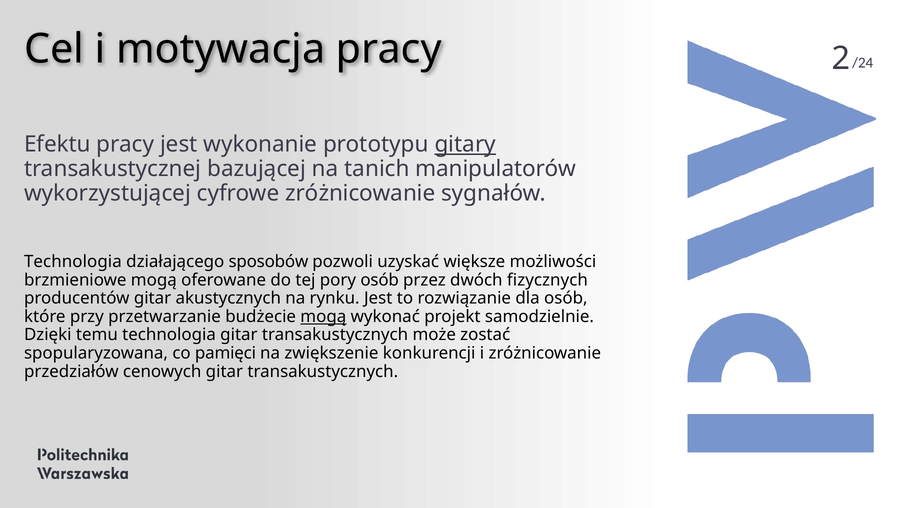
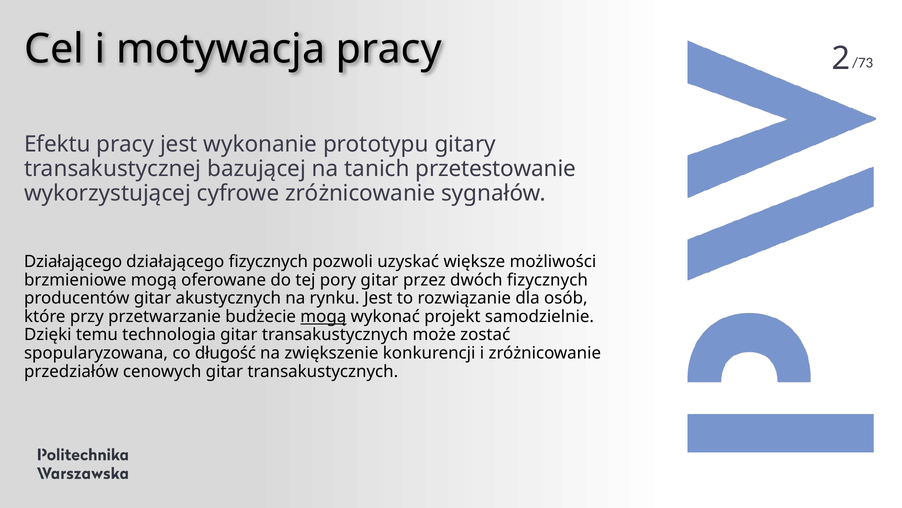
/24: /24 -> /73
gitary underline: present -> none
manipulatorów: manipulatorów -> przetestowanie
Technologia at (73, 261): Technologia -> Działającego
działającego sposobów: sposobów -> fizycznych
pory osób: osób -> gitar
pamięci: pamięci -> długość
